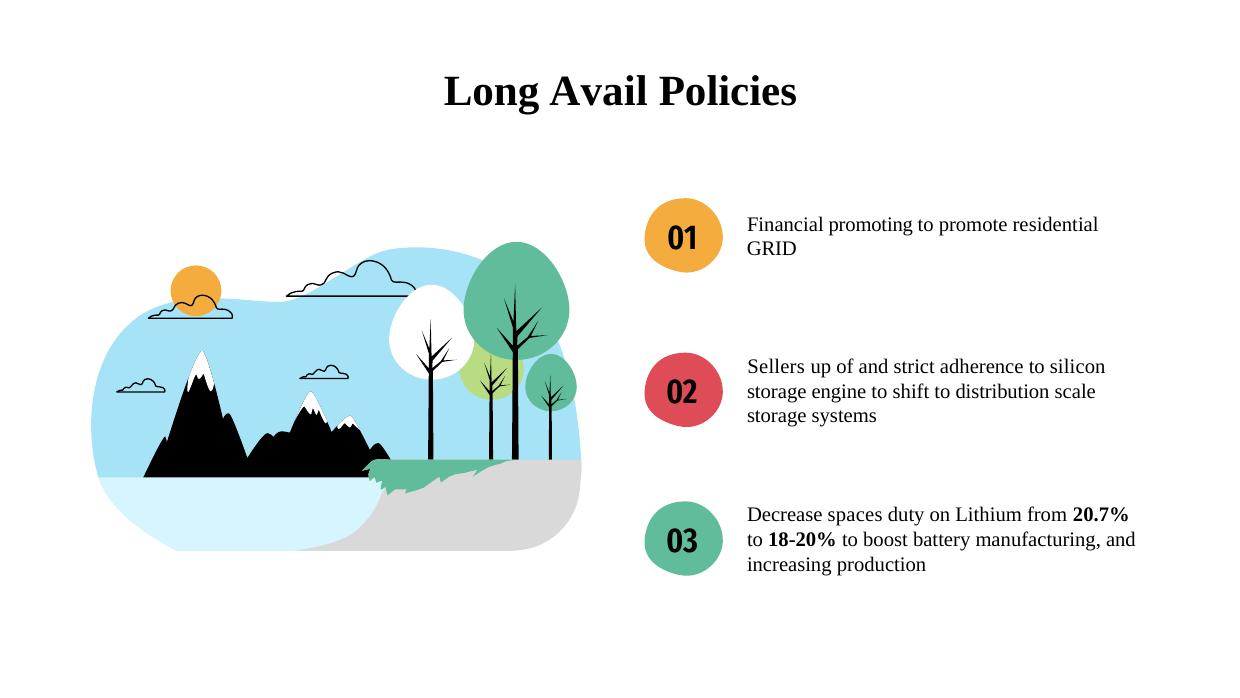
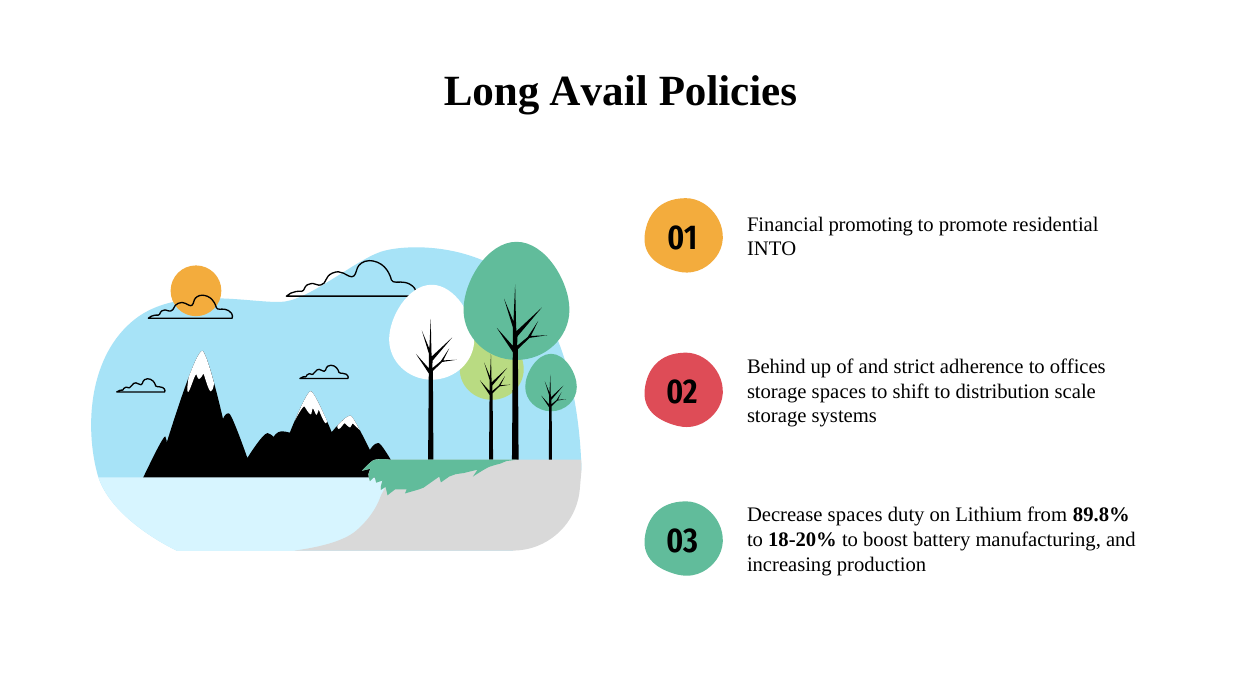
GRID: GRID -> INTO
Sellers: Sellers -> Behind
silicon: silicon -> offices
storage engine: engine -> spaces
20.7%: 20.7% -> 89.8%
